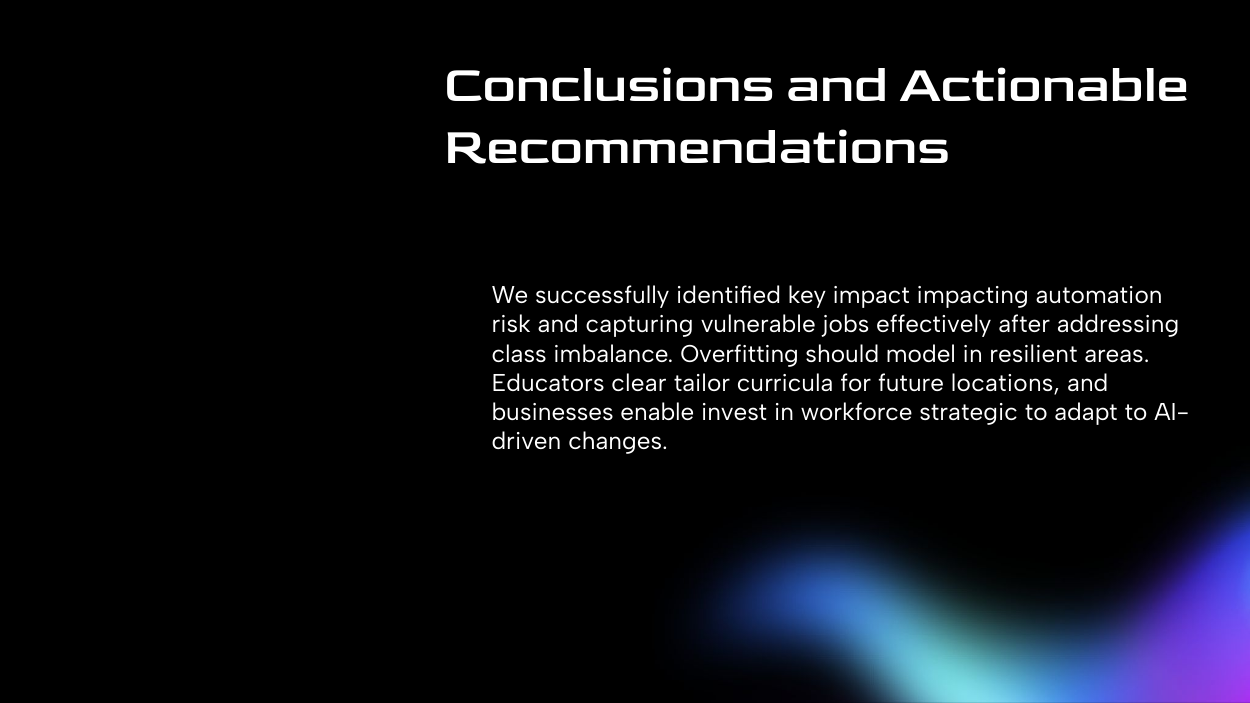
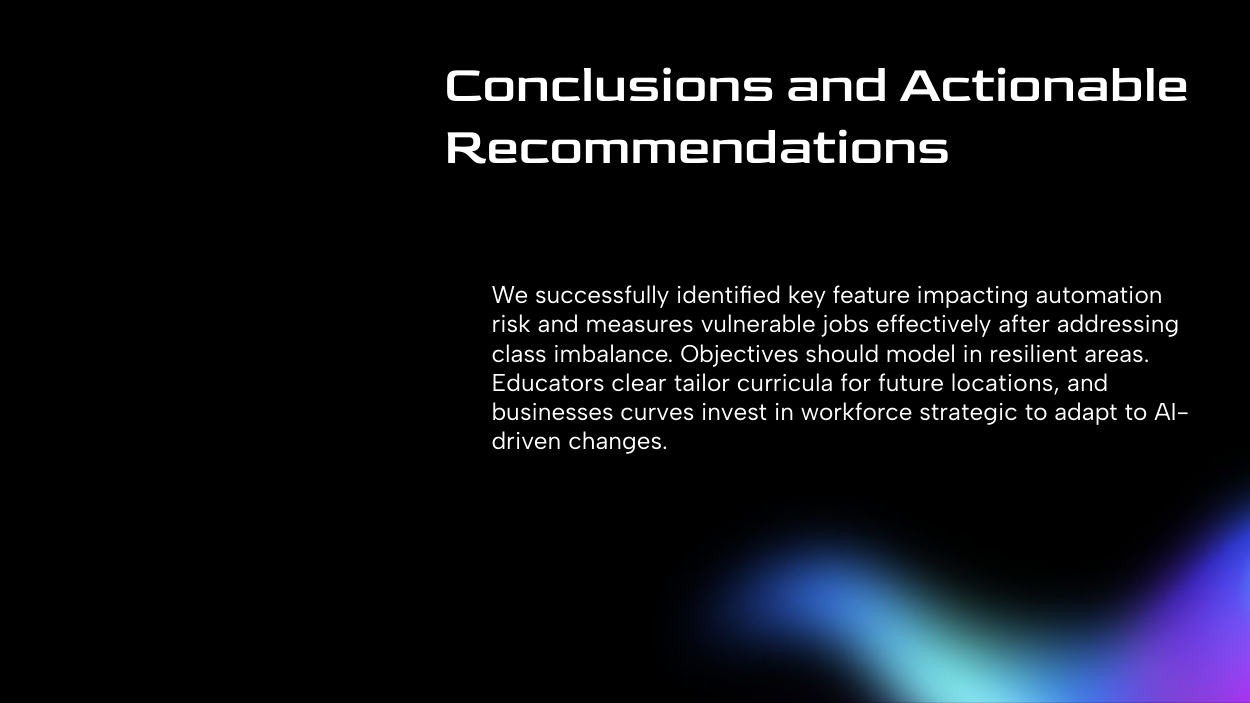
impact: impact -> feature
capturing: capturing -> measures
Overfitting: Overfitting -> Objectives
enable: enable -> curves
